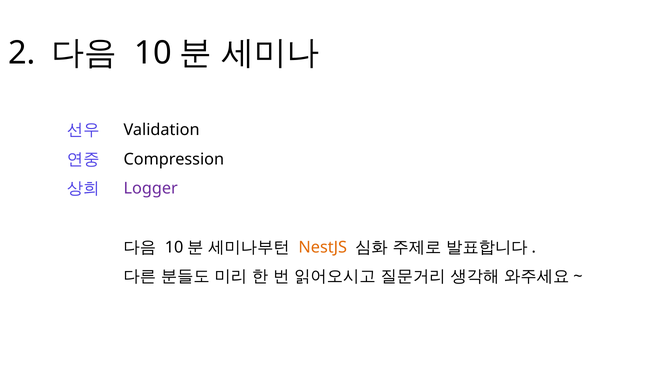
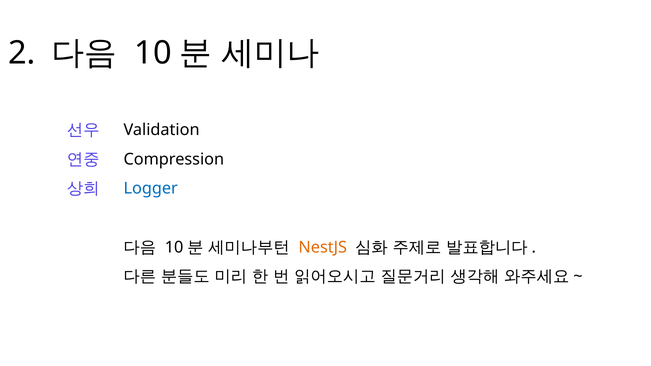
Logger colour: purple -> blue
